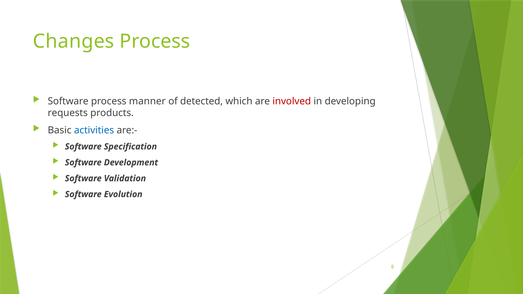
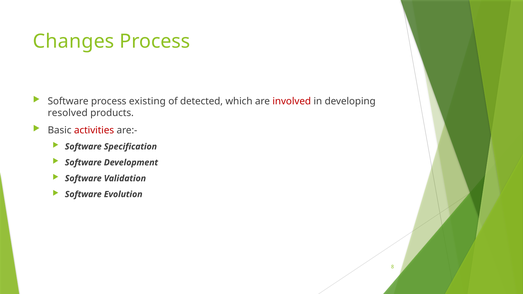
manner: manner -> existing
requests: requests -> resolved
activities colour: blue -> red
